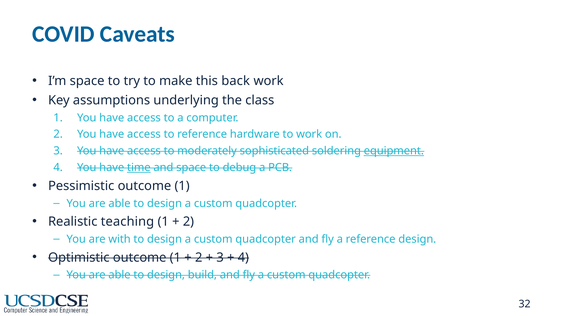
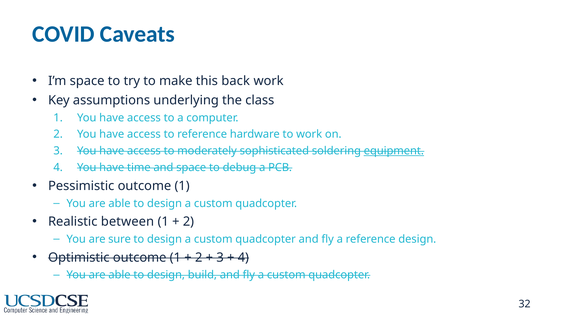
time underline: present -> none
teaching: teaching -> between
with: with -> sure
